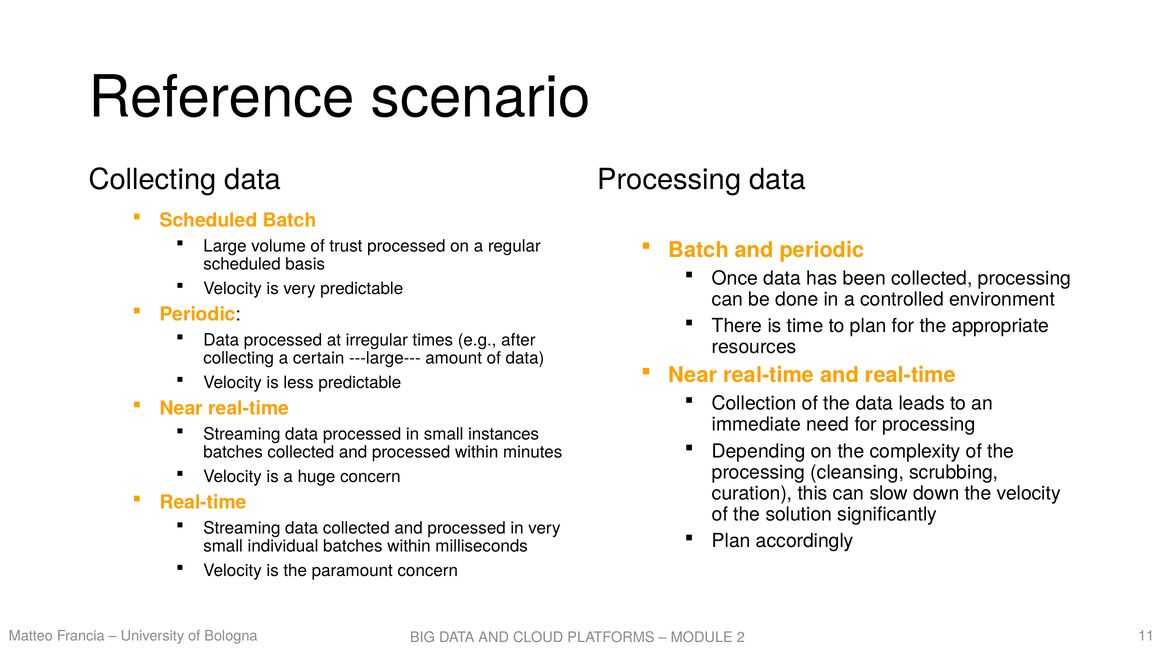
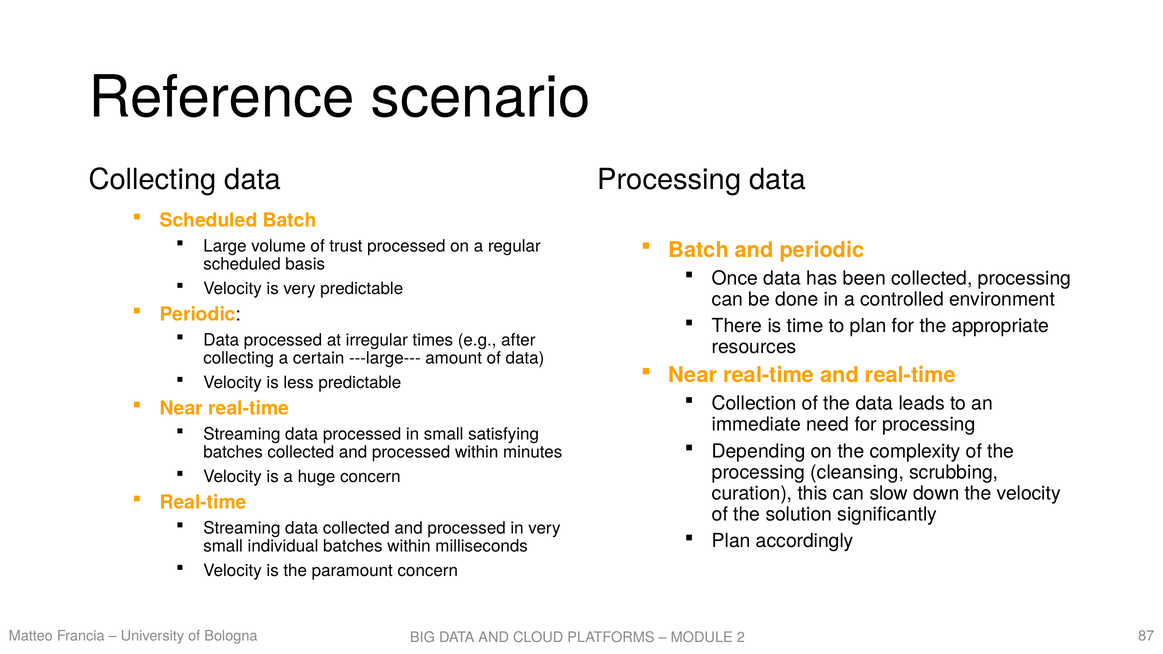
instances: instances -> satisfying
11: 11 -> 87
